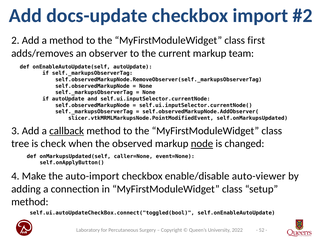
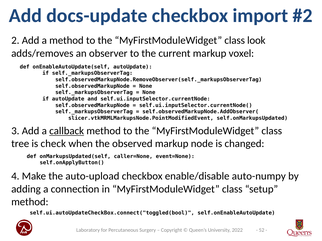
first: first -> look
team: team -> voxel
node underline: present -> none
auto-import: auto-import -> auto-upload
auto-viewer: auto-viewer -> auto-numpy
